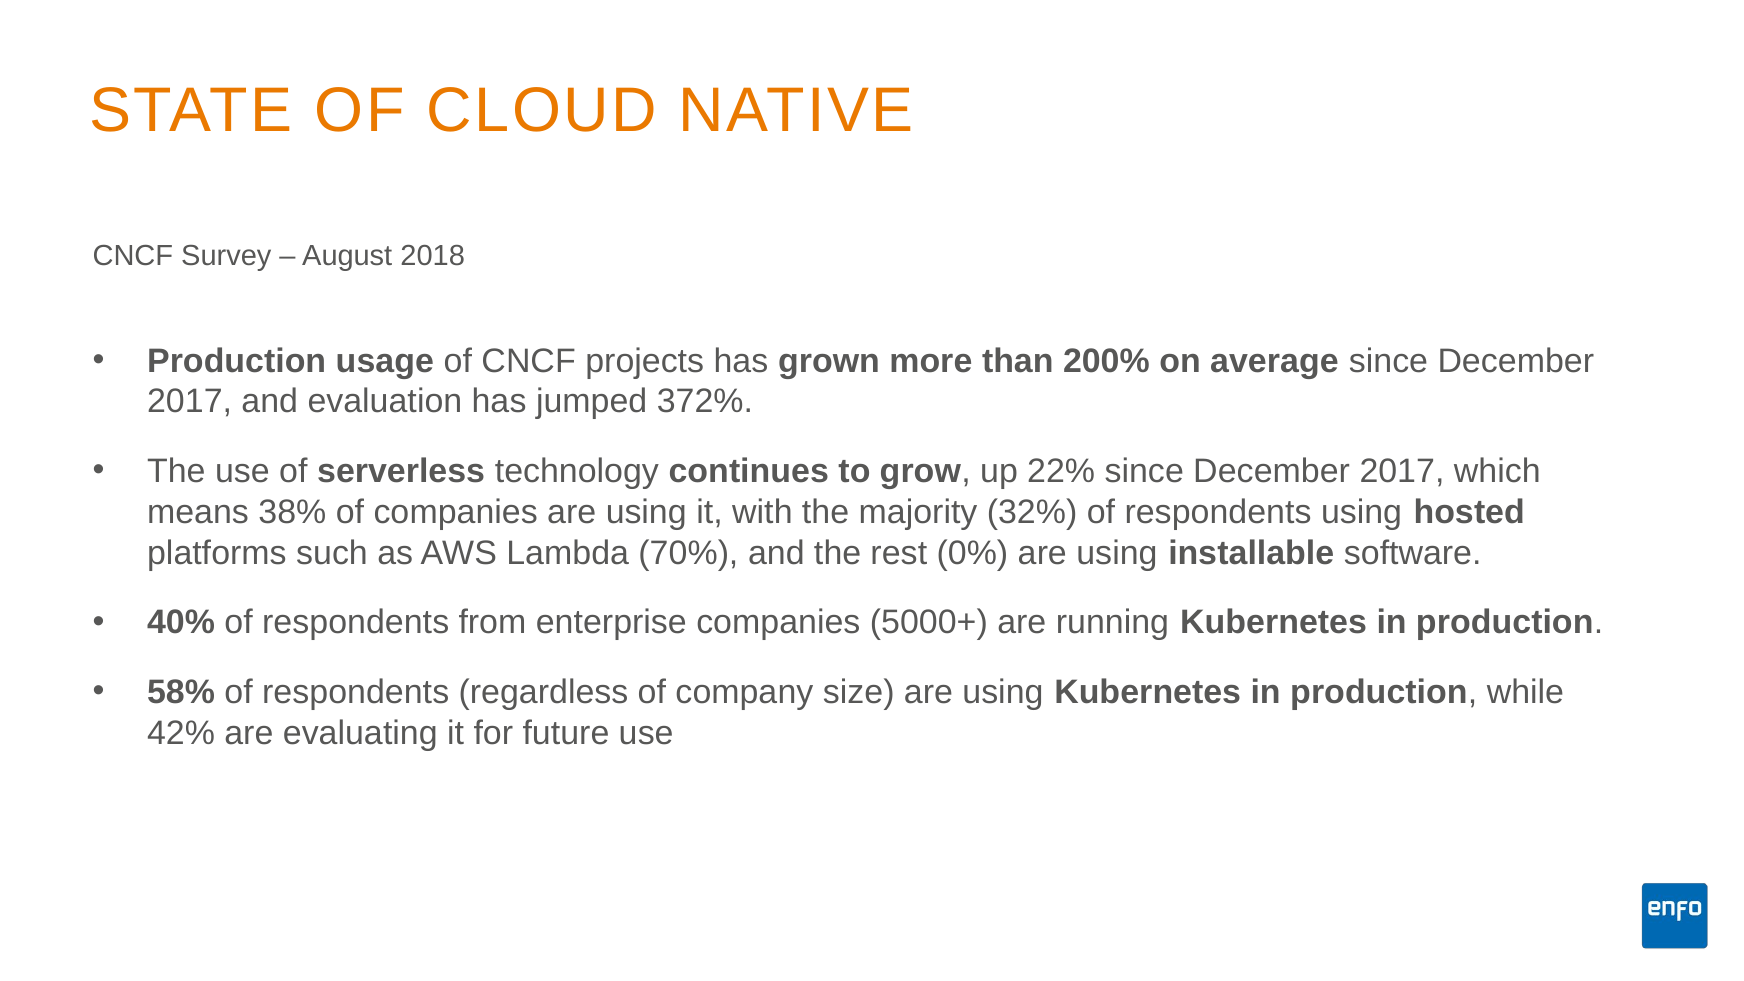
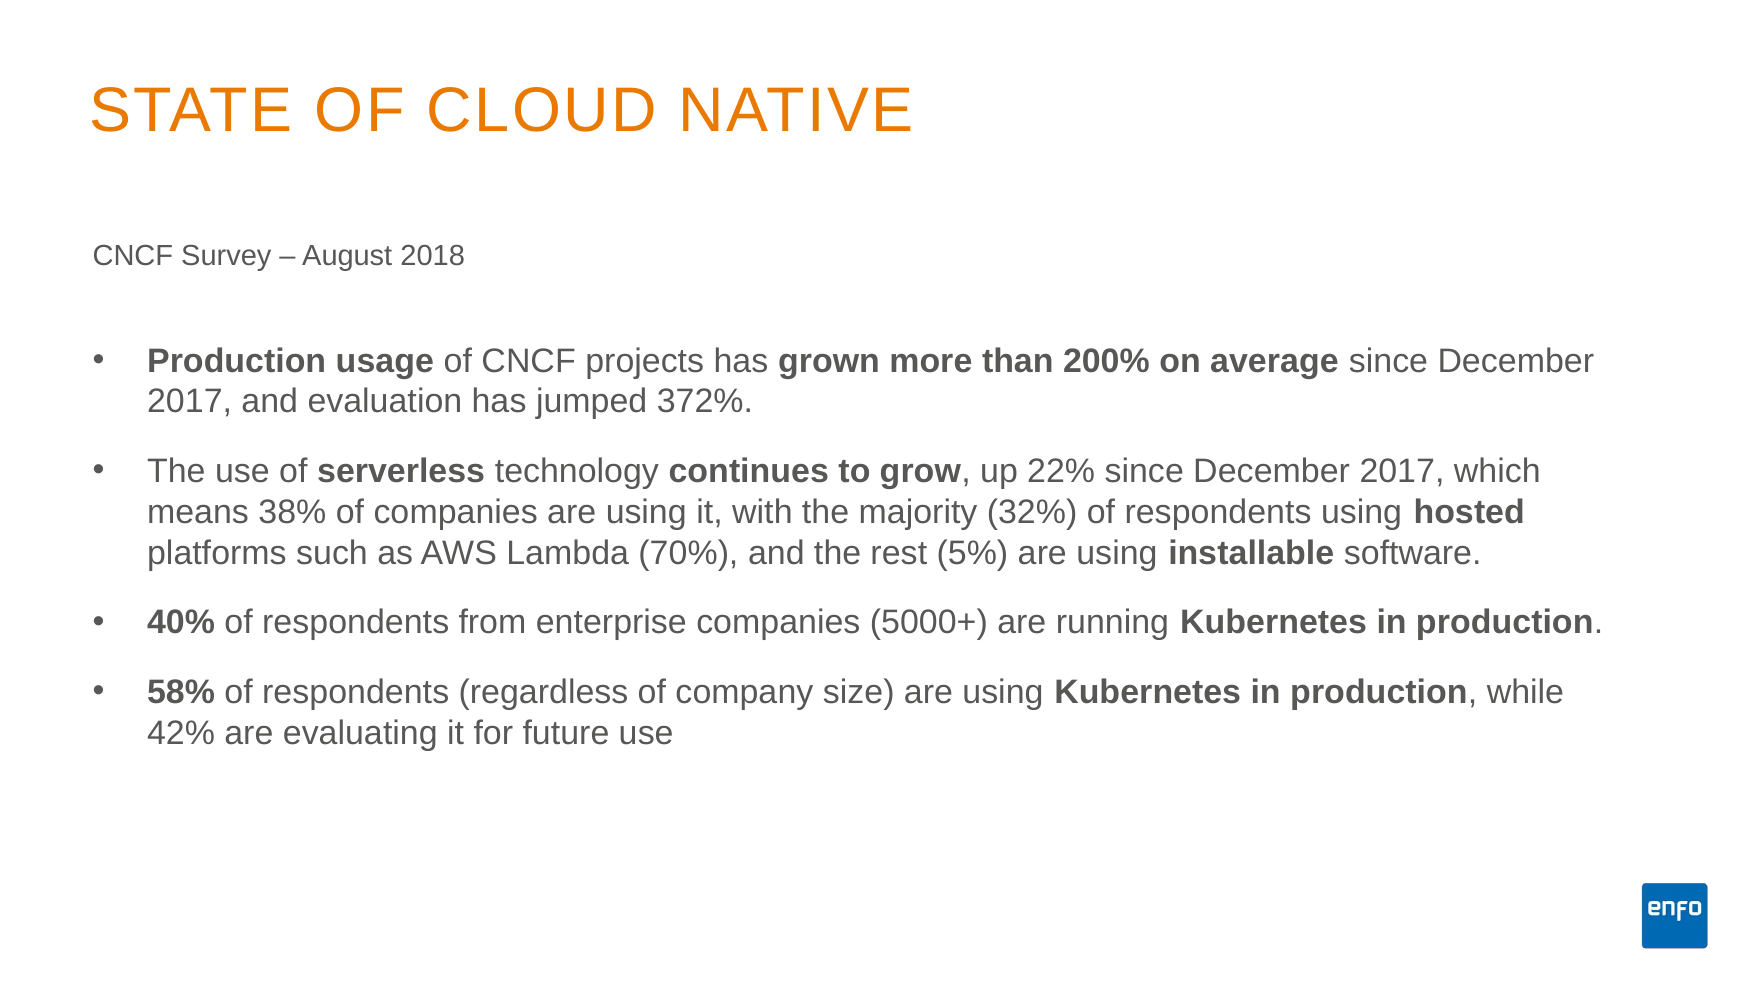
0%: 0% -> 5%
